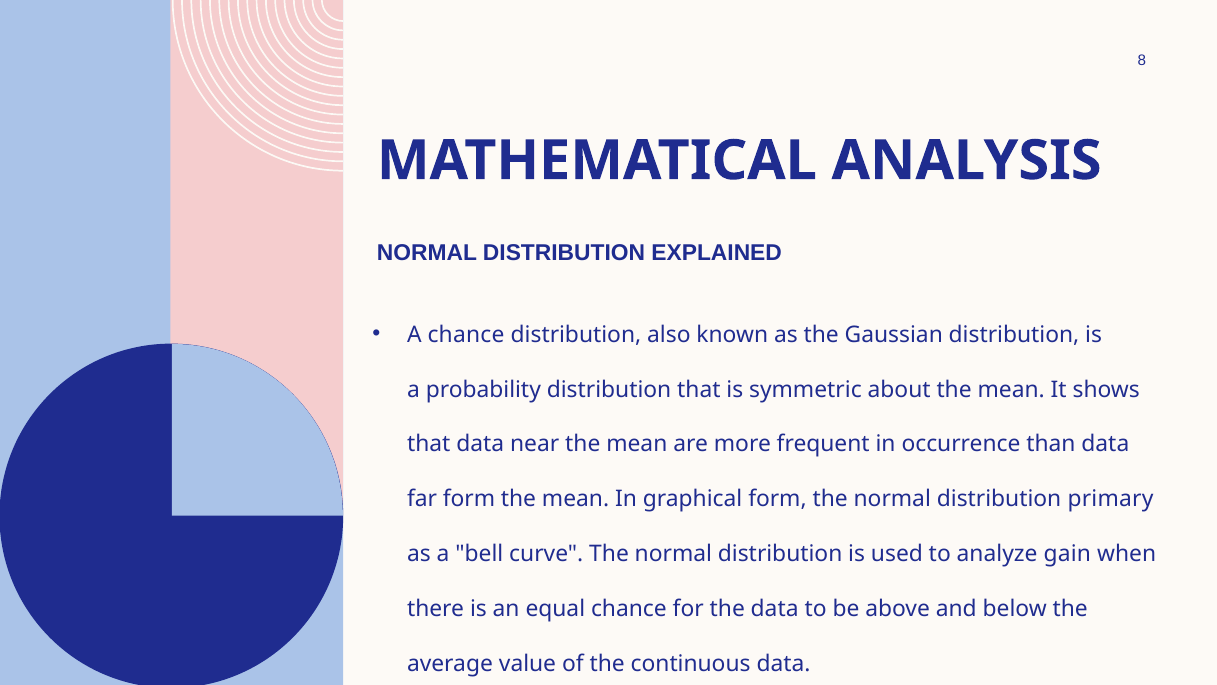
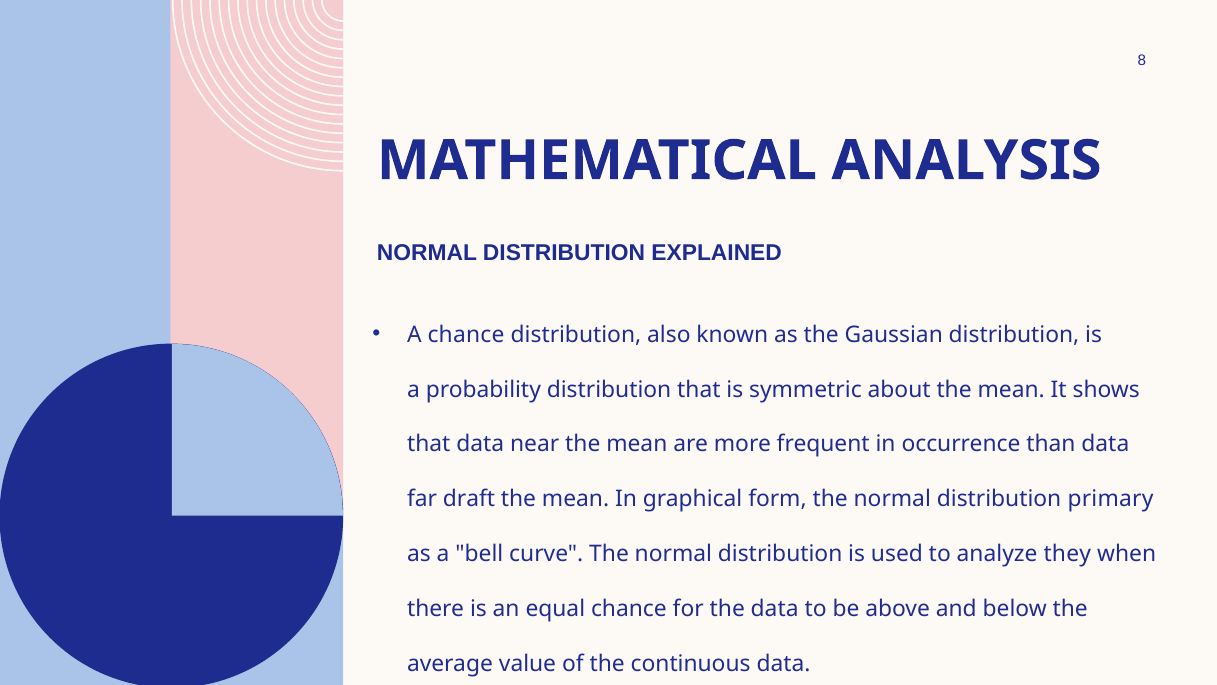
far form: form -> draft
gain: gain -> they
